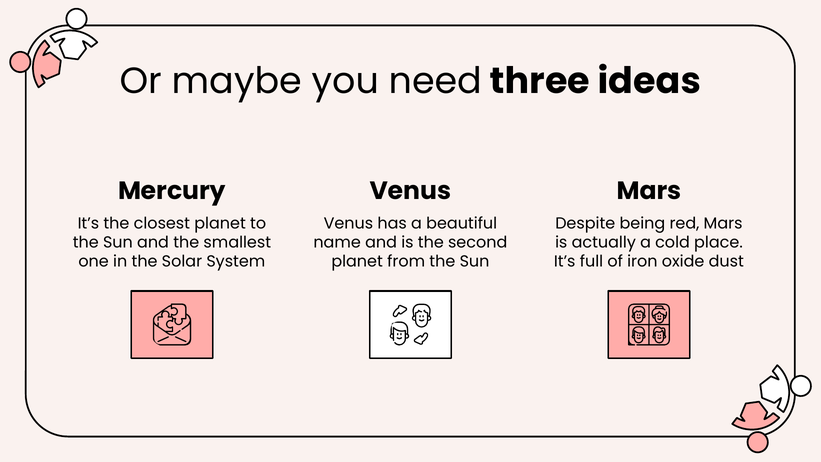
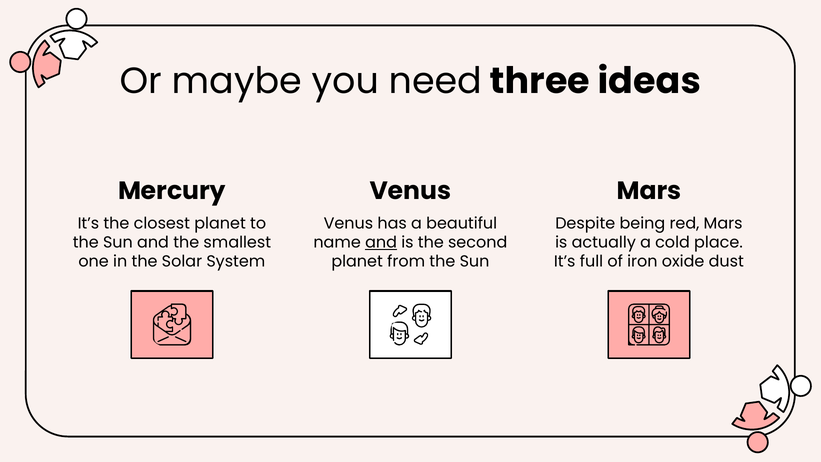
and at (381, 242) underline: none -> present
